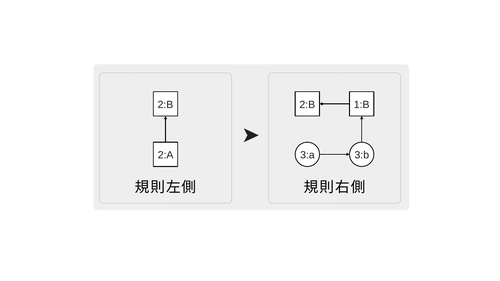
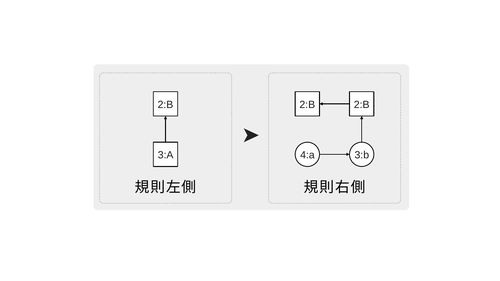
2:B 1:B: 1:B -> 2:B
2:A: 2:A -> 3:A
3:a: 3:a -> 4:a
